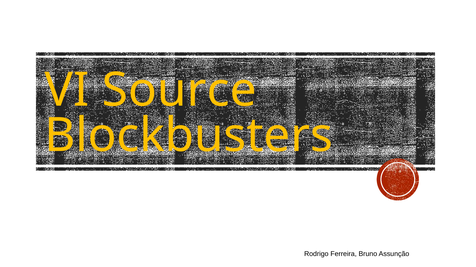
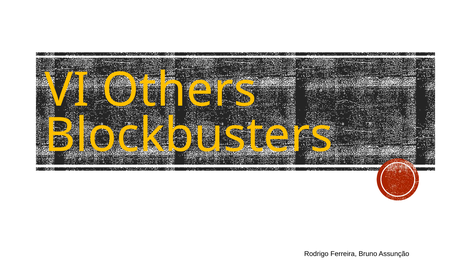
Source: Source -> Others
